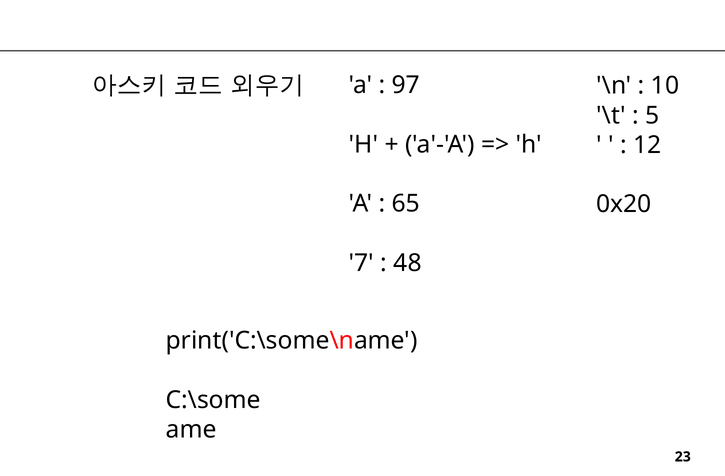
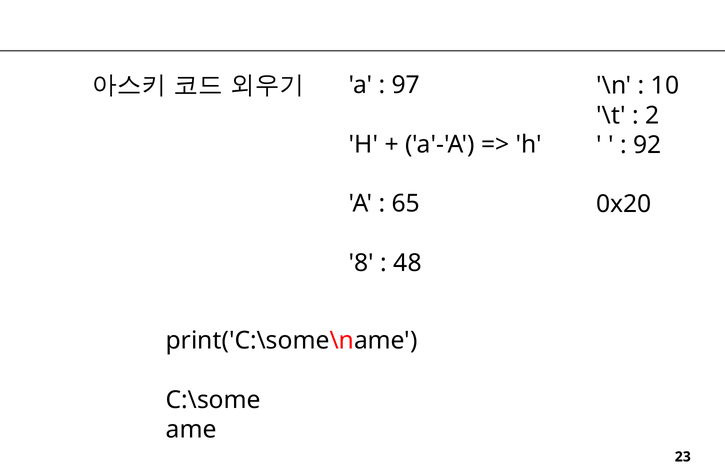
5: 5 -> 2
12: 12 -> 92
7: 7 -> 8
